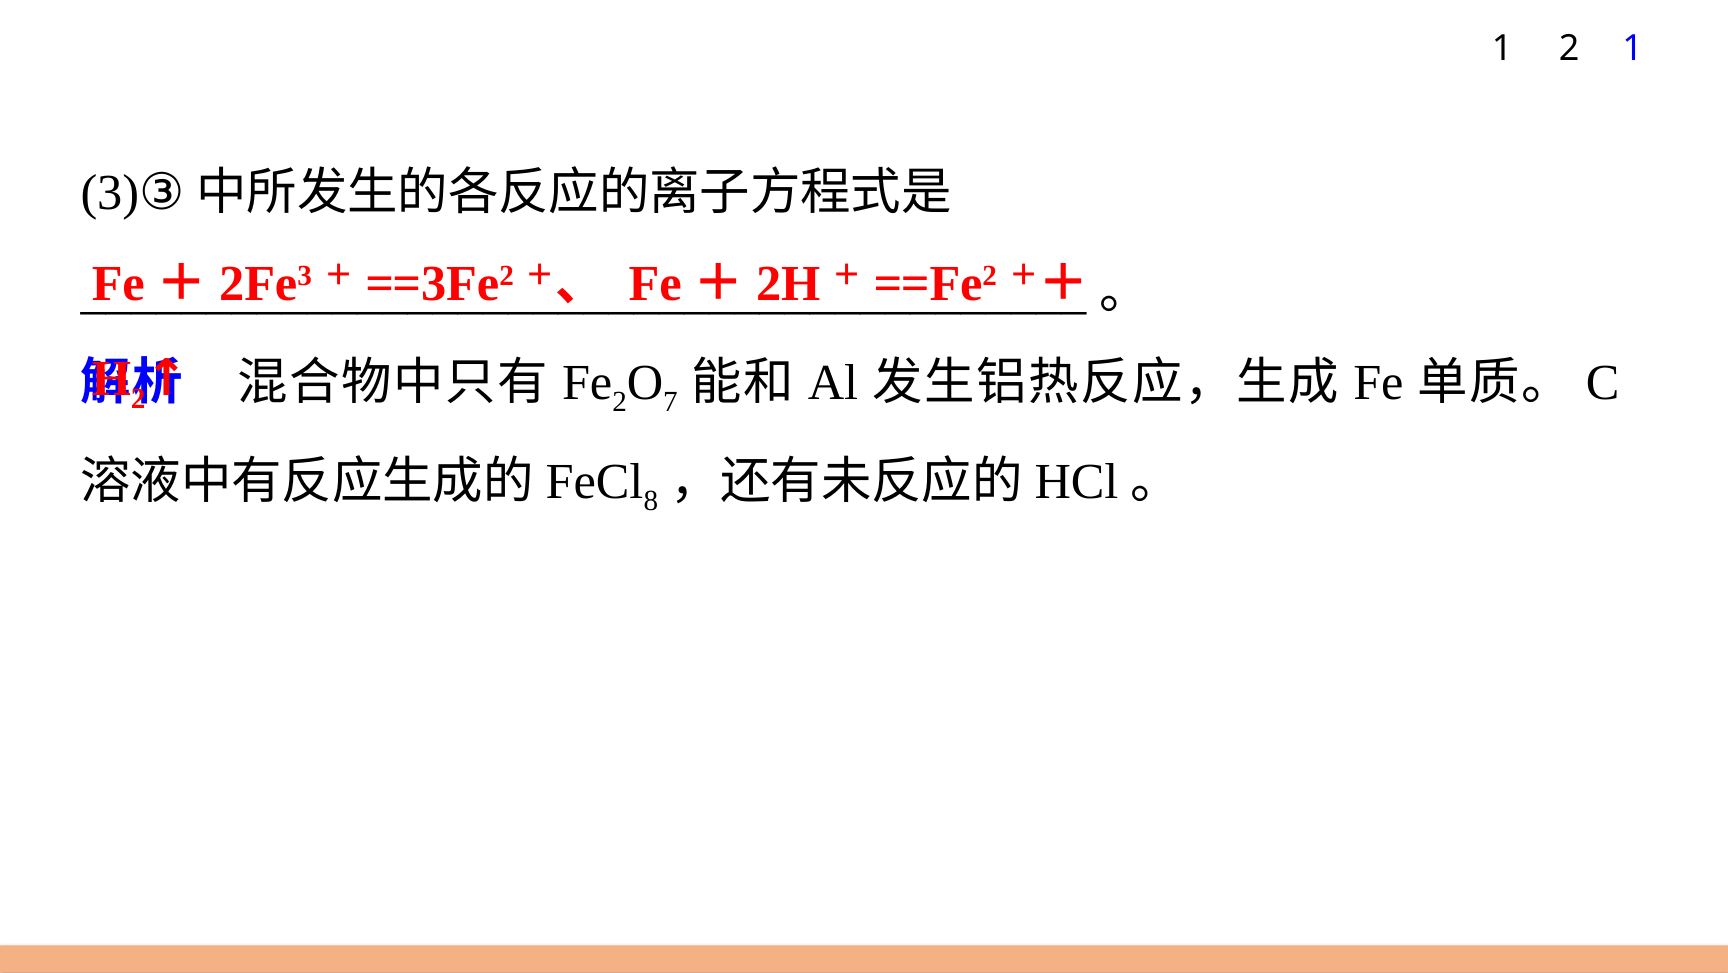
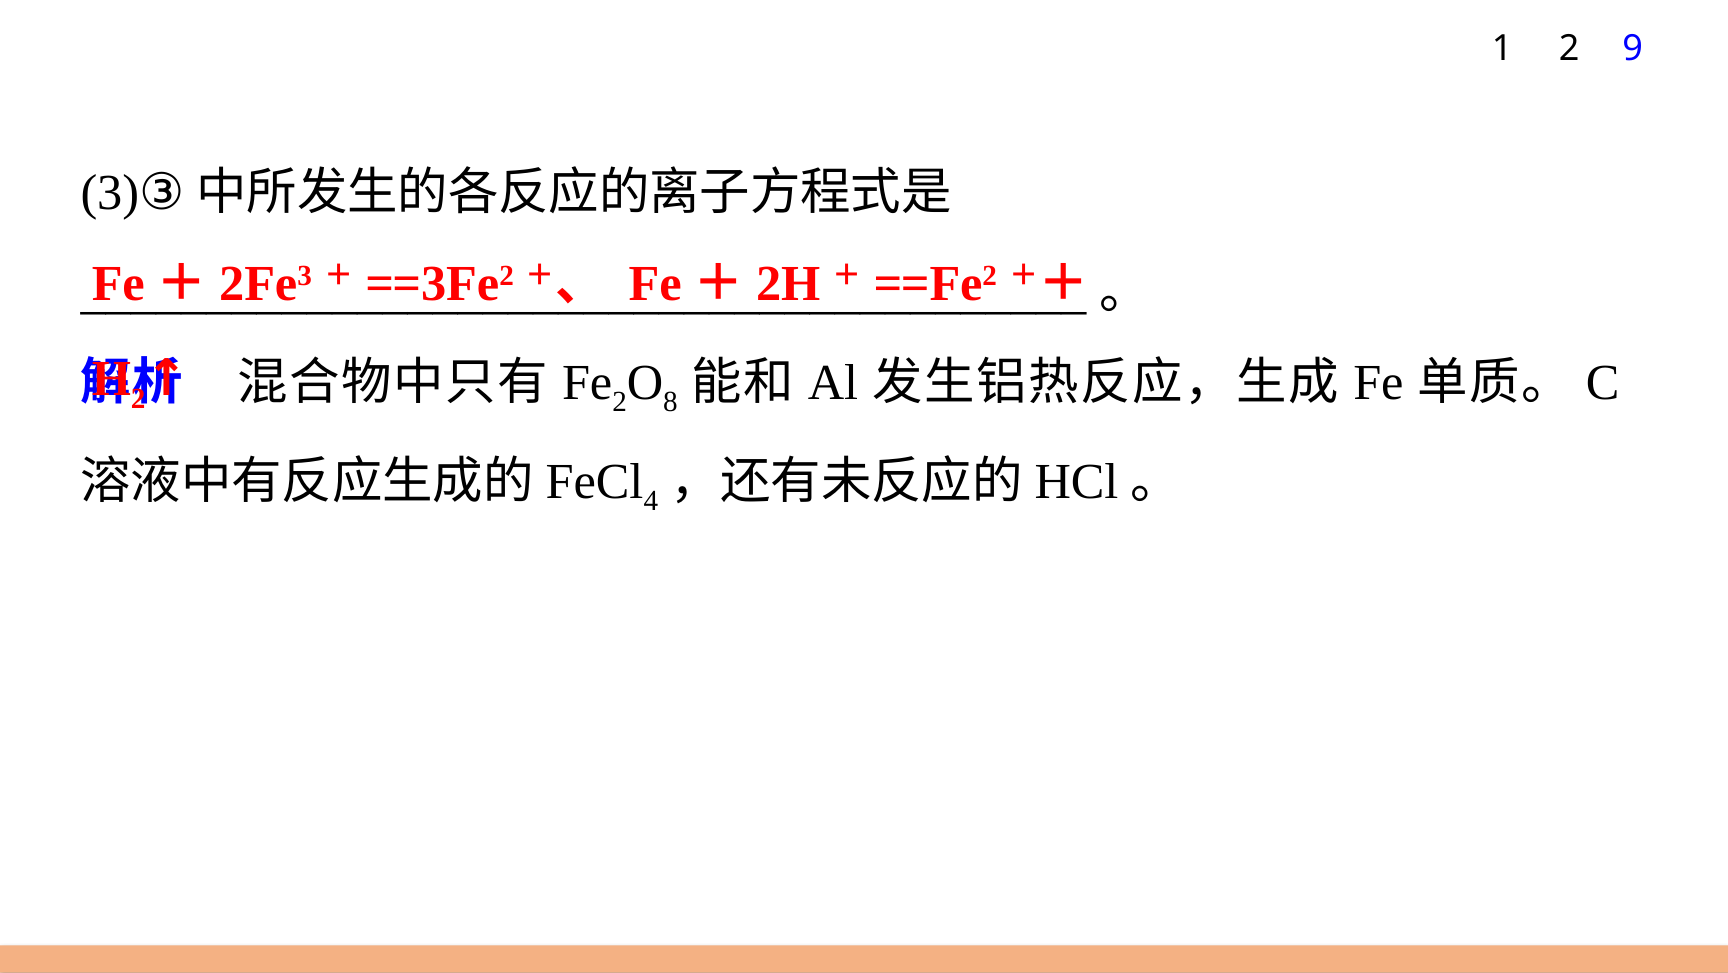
2 1: 1 -> 9
7: 7 -> 8
8: 8 -> 4
